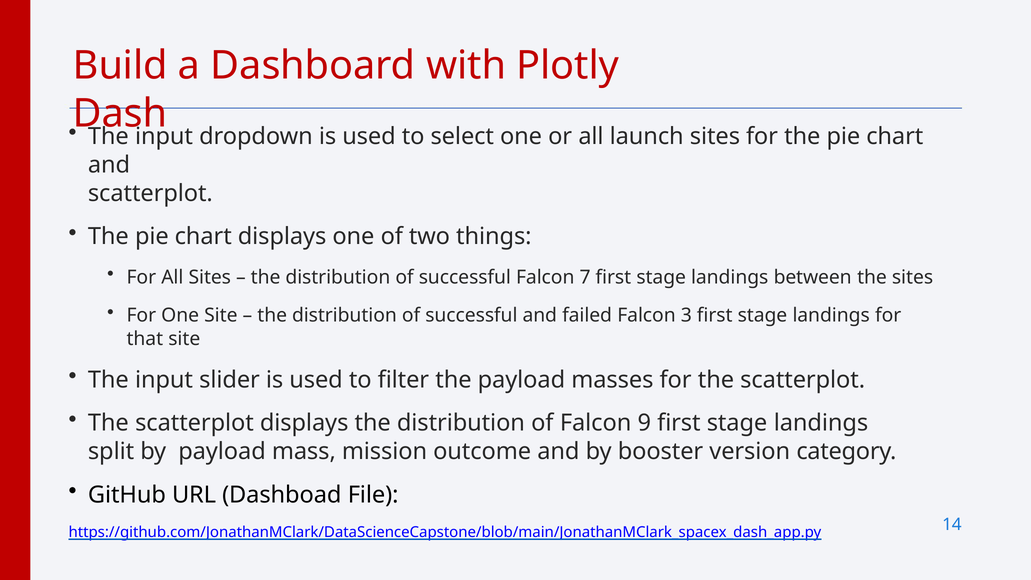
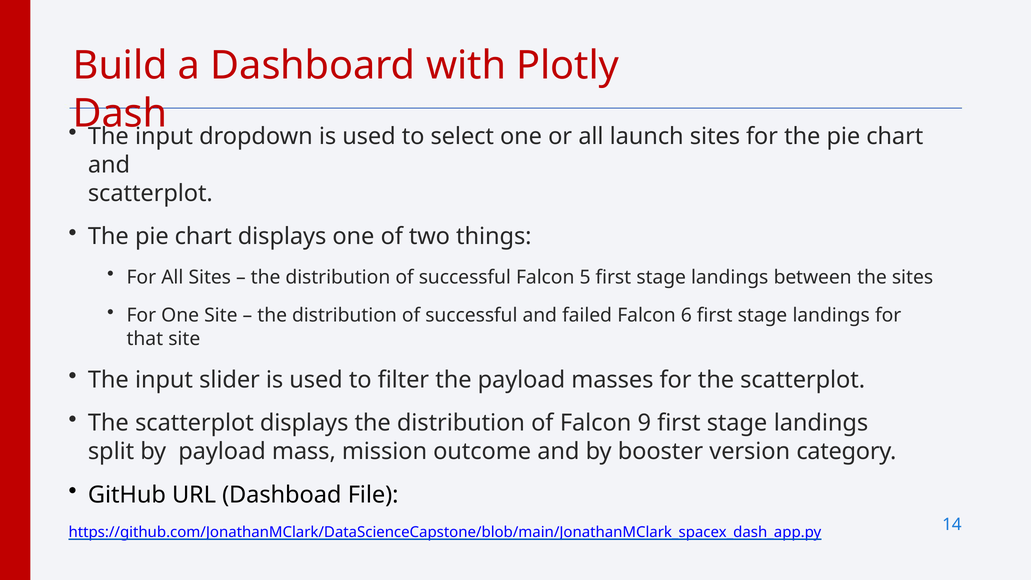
7: 7 -> 5
3: 3 -> 6
